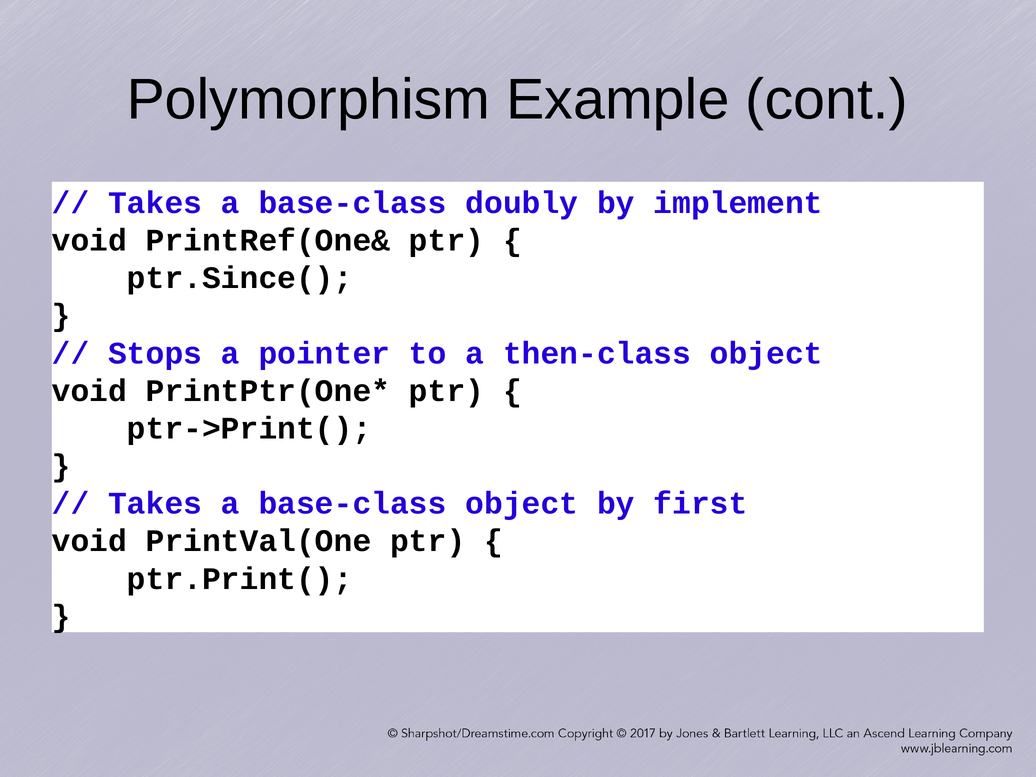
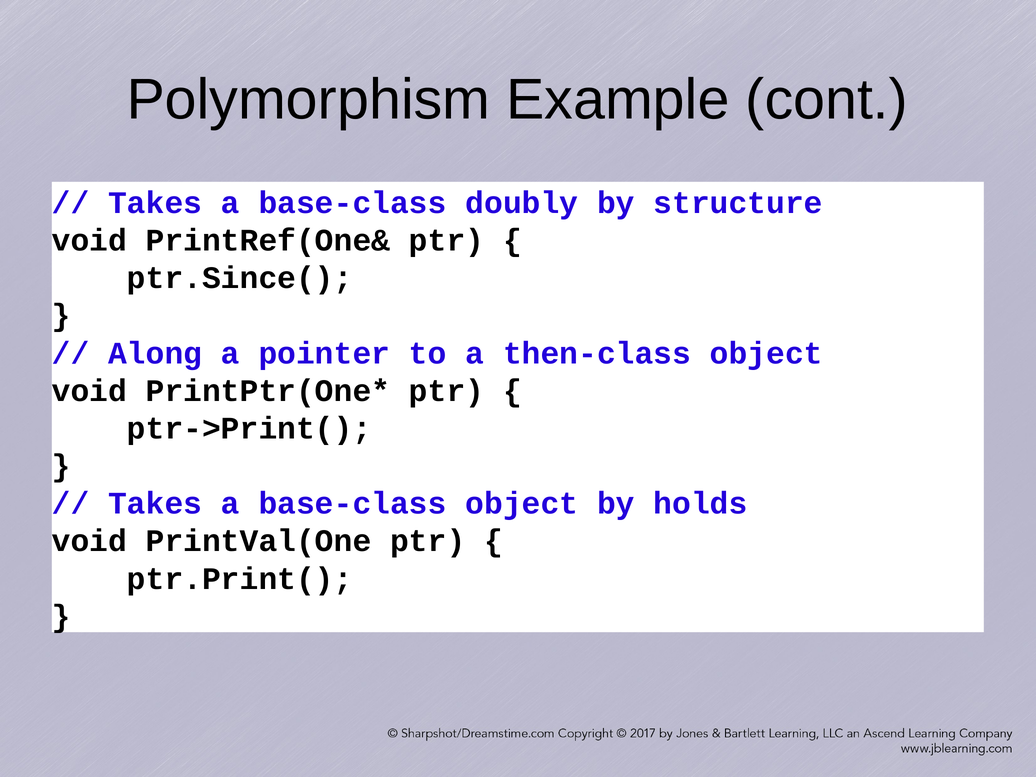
implement: implement -> structure
Stops: Stops -> Along
first: first -> holds
